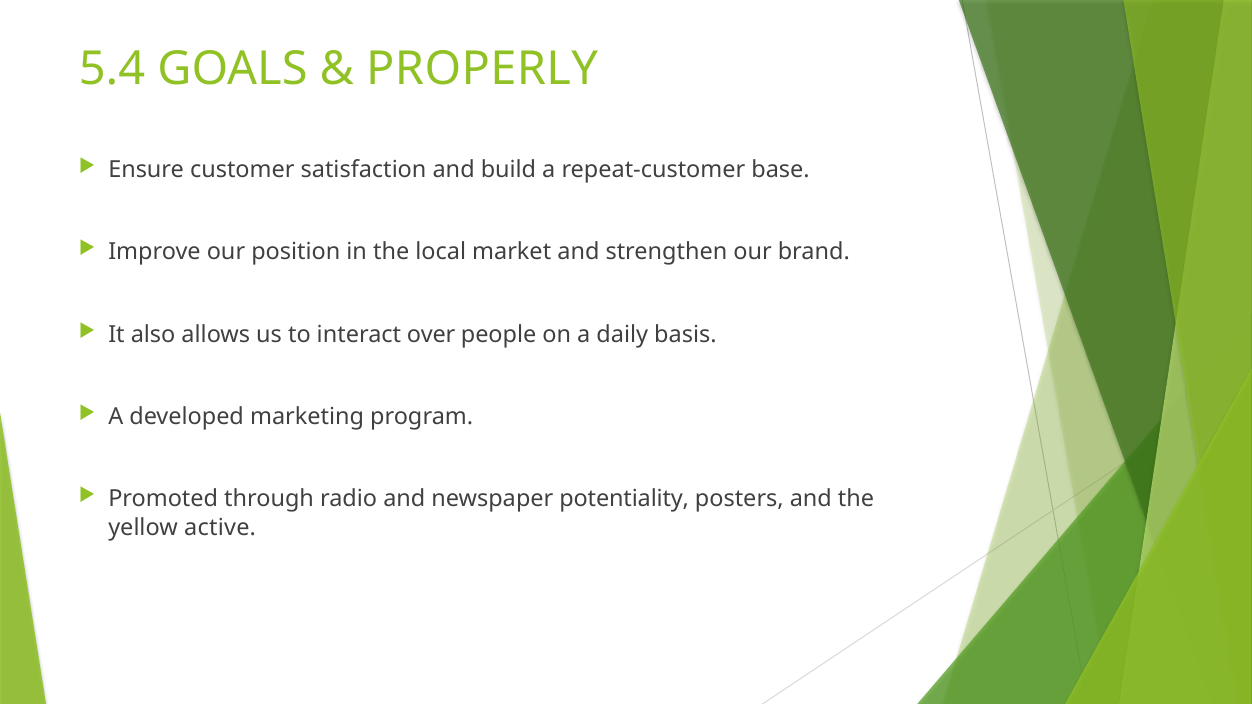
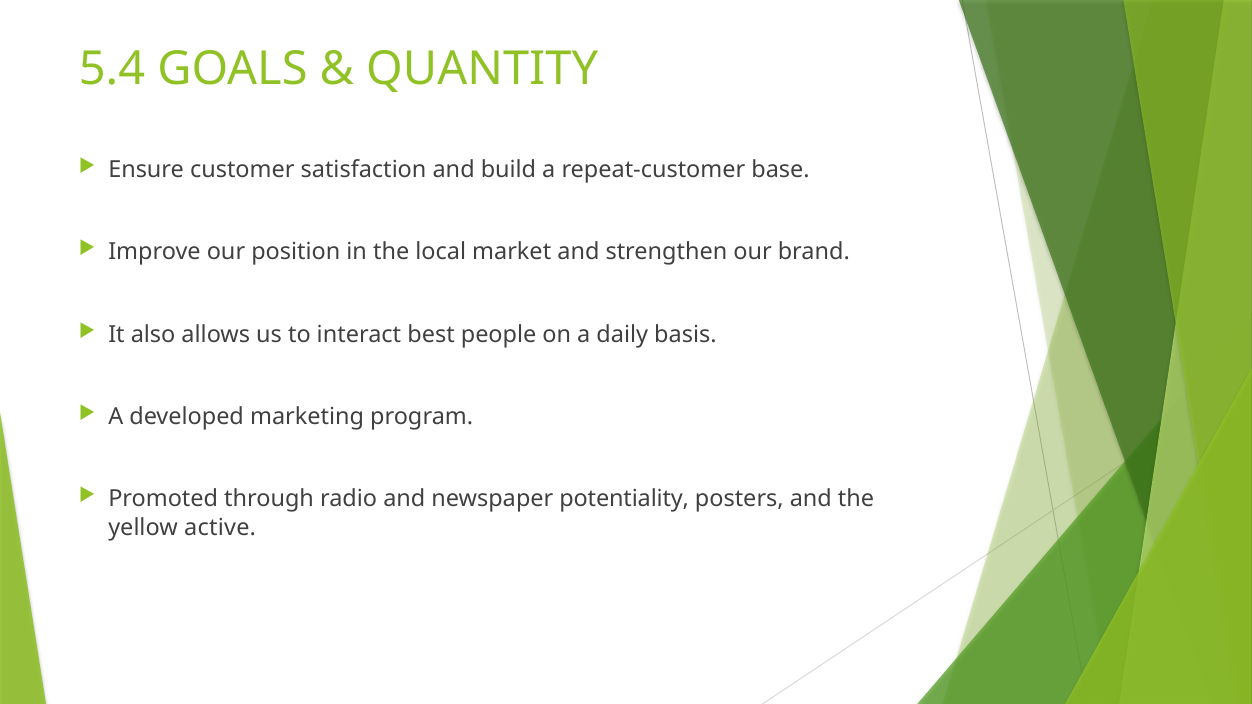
PROPERLY: PROPERLY -> QUANTITY
over: over -> best
